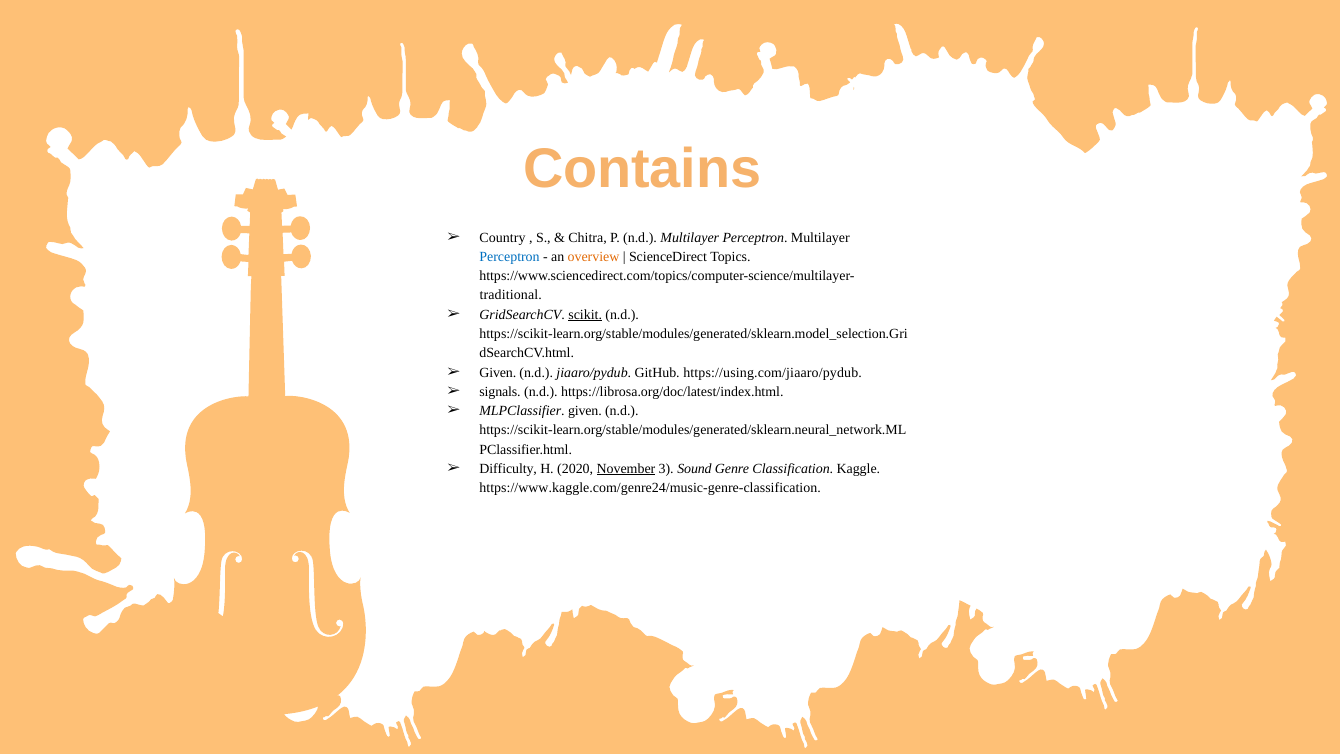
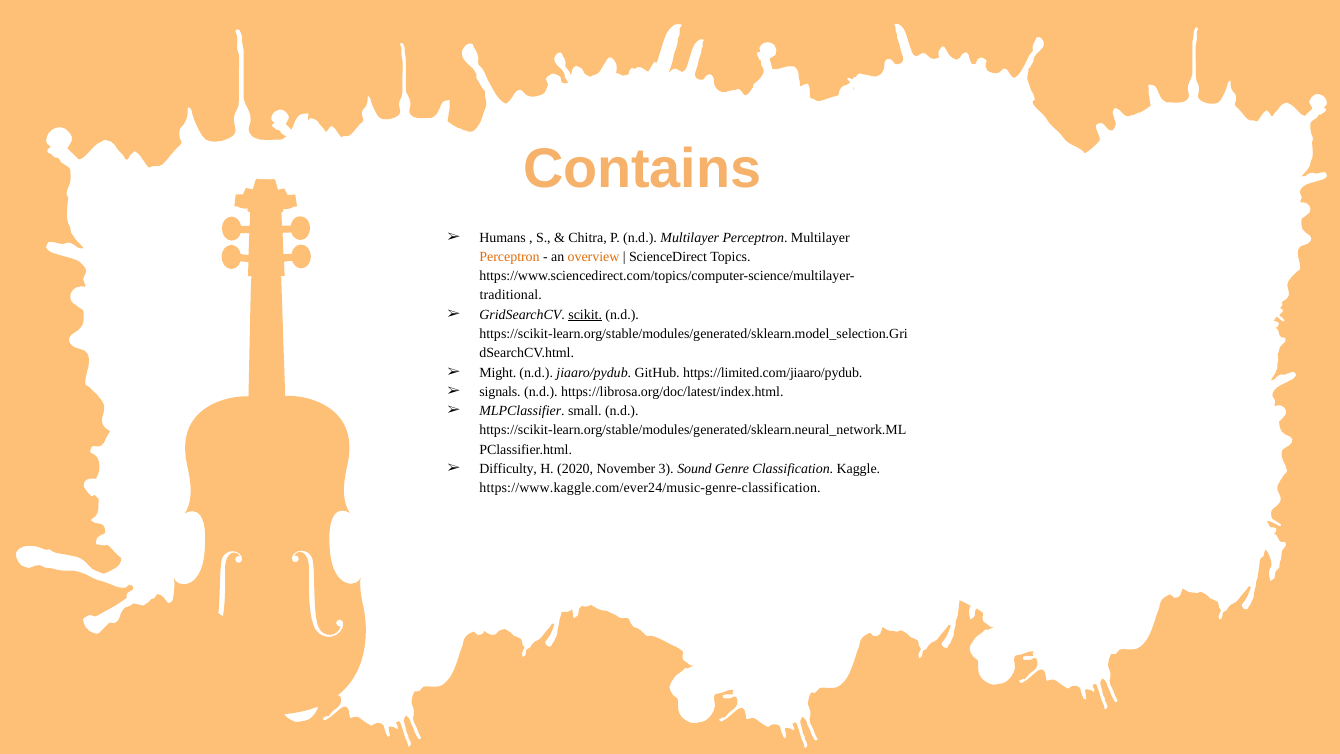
Country: Country -> Humans
Perceptron at (510, 257) colour: blue -> orange
Given at (498, 372): Given -> Might
https://using.com/jiaaro/pydub: https://using.com/jiaaro/pydub -> https://limited.com/jiaaro/pydub
MLPClassifier given: given -> small
November underline: present -> none
https://www.kaggle.com/genre24/music-genre-classification: https://www.kaggle.com/genre24/music-genre-classification -> https://www.kaggle.com/ever24/music-genre-classification
